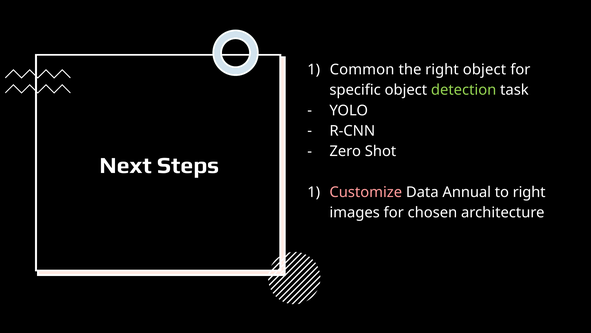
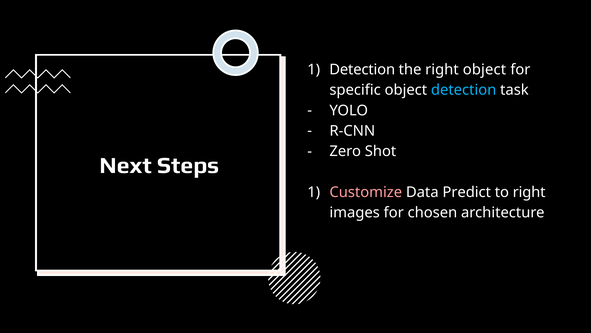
Common at (362, 70): Common -> Detection
detection at (464, 90) colour: light green -> light blue
Annual: Annual -> Predict
